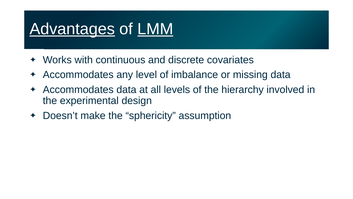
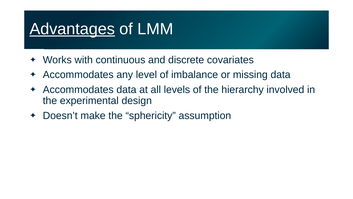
LMM underline: present -> none
